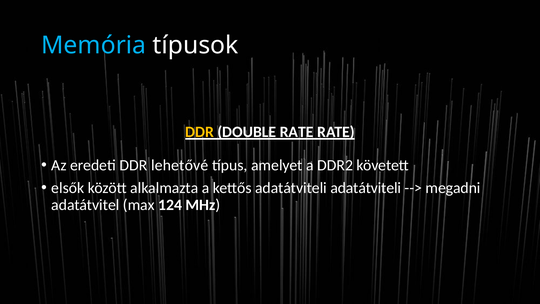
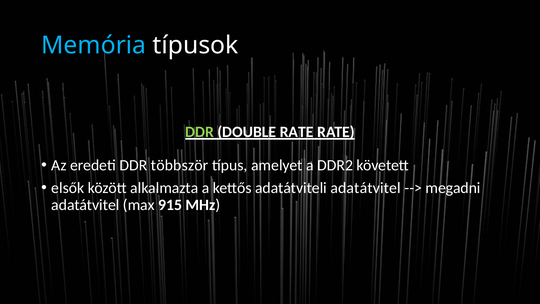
DDR at (200, 132) colour: yellow -> light green
lehetővé: lehetővé -> többször
adatátviteli adatátviteli: adatátviteli -> adatátvitel
124: 124 -> 915
